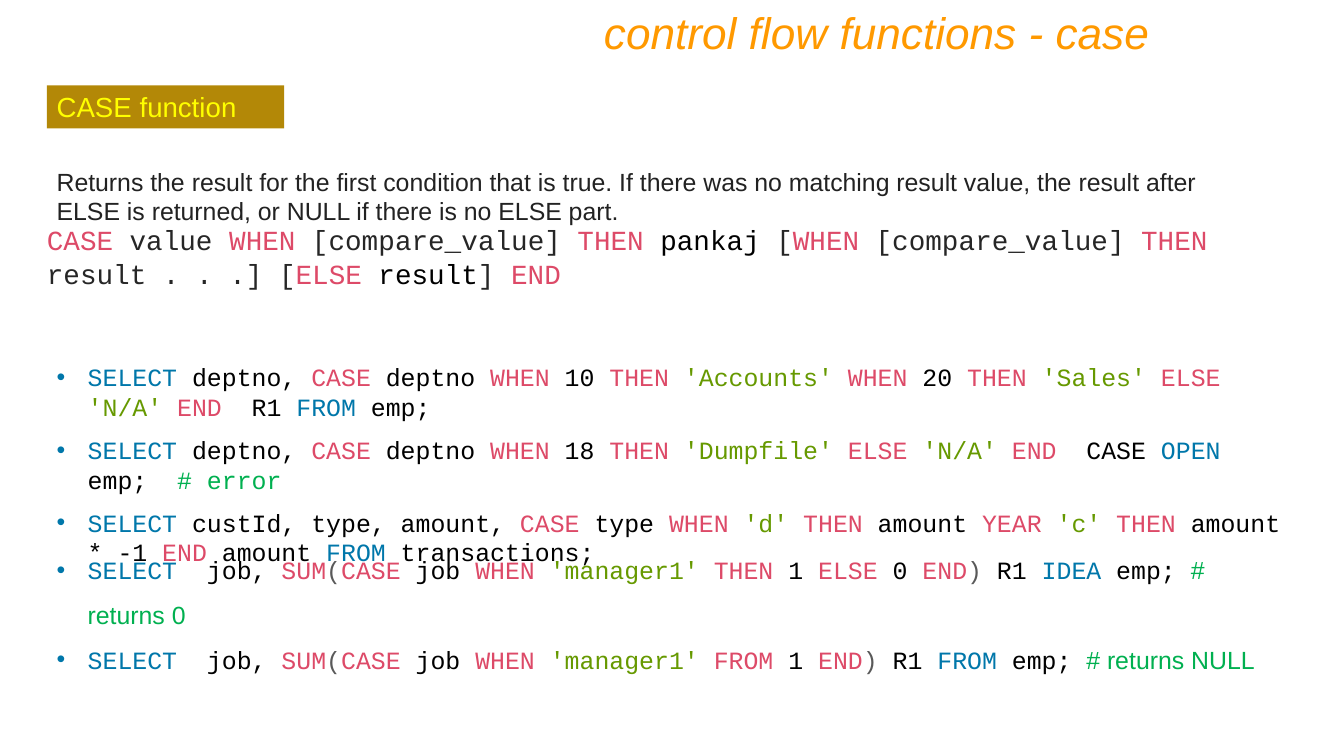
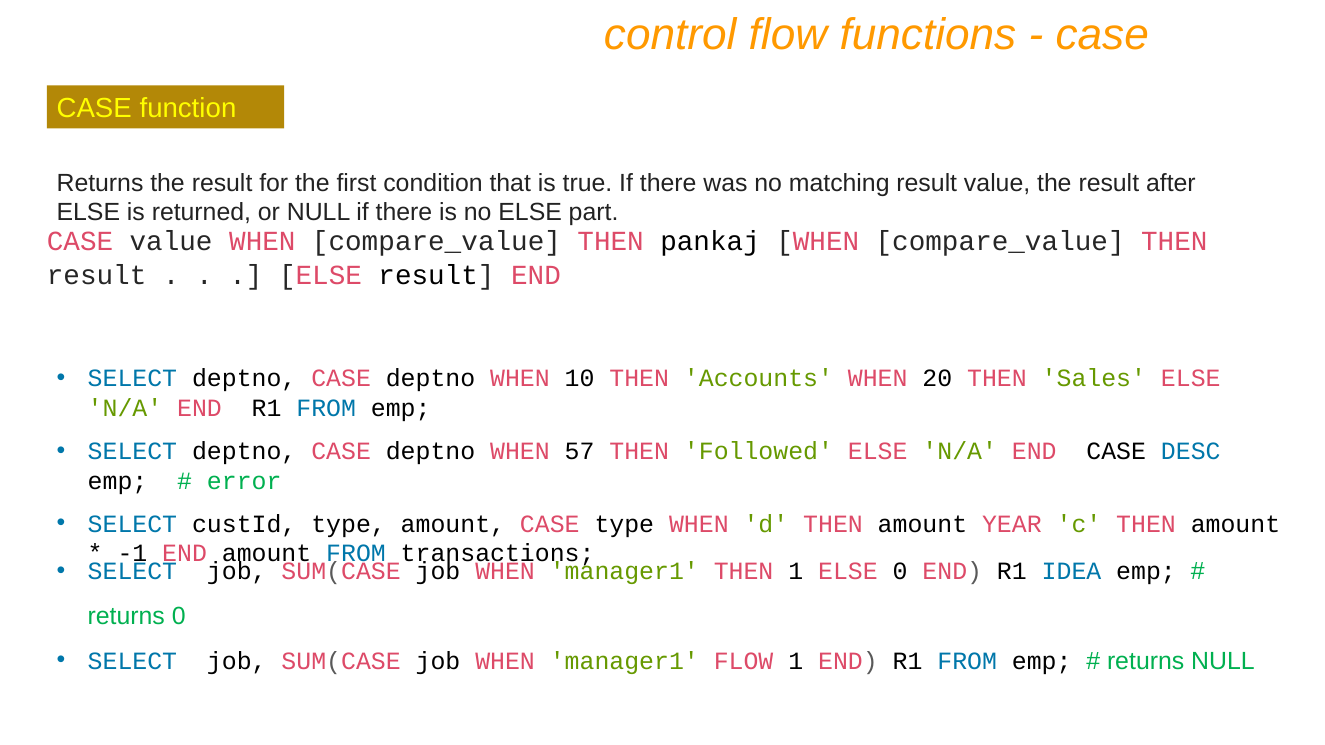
18: 18 -> 57
Dumpfile: Dumpfile -> Followed
OPEN: OPEN -> DESC
manager1 FROM: FROM -> FLOW
